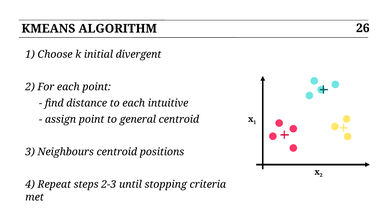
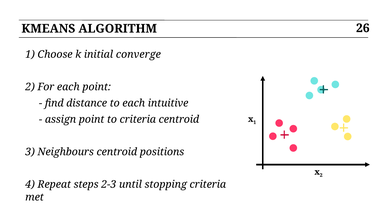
divergent: divergent -> converge
to general: general -> criteria
